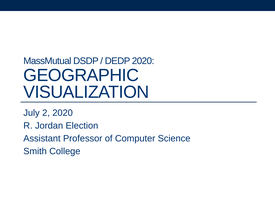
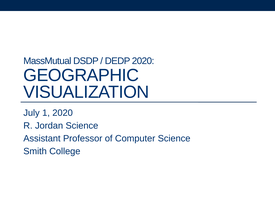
2: 2 -> 1
Jordan Election: Election -> Science
